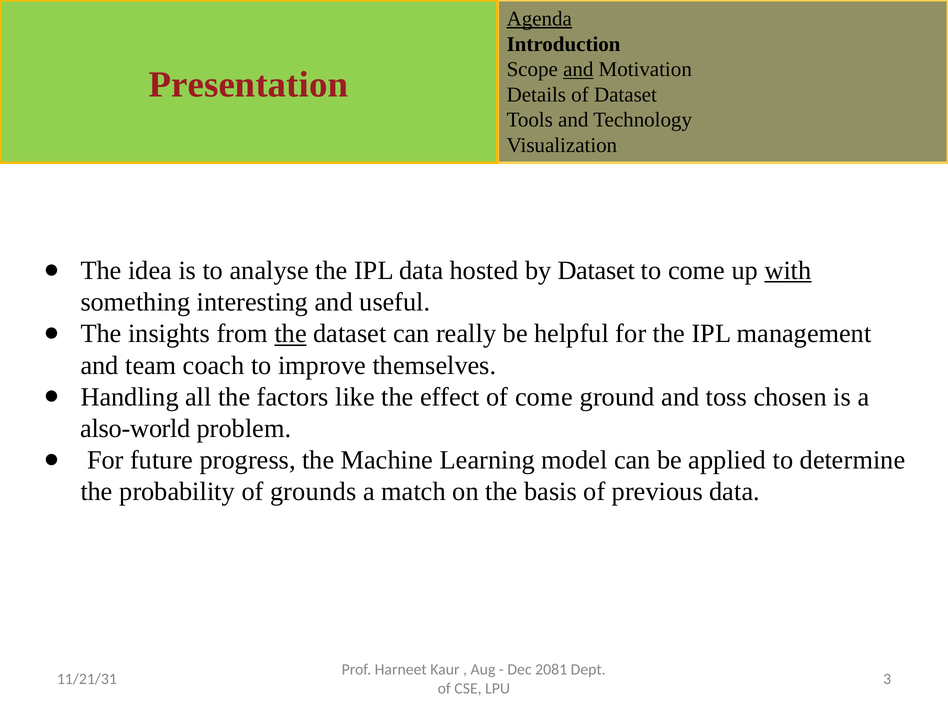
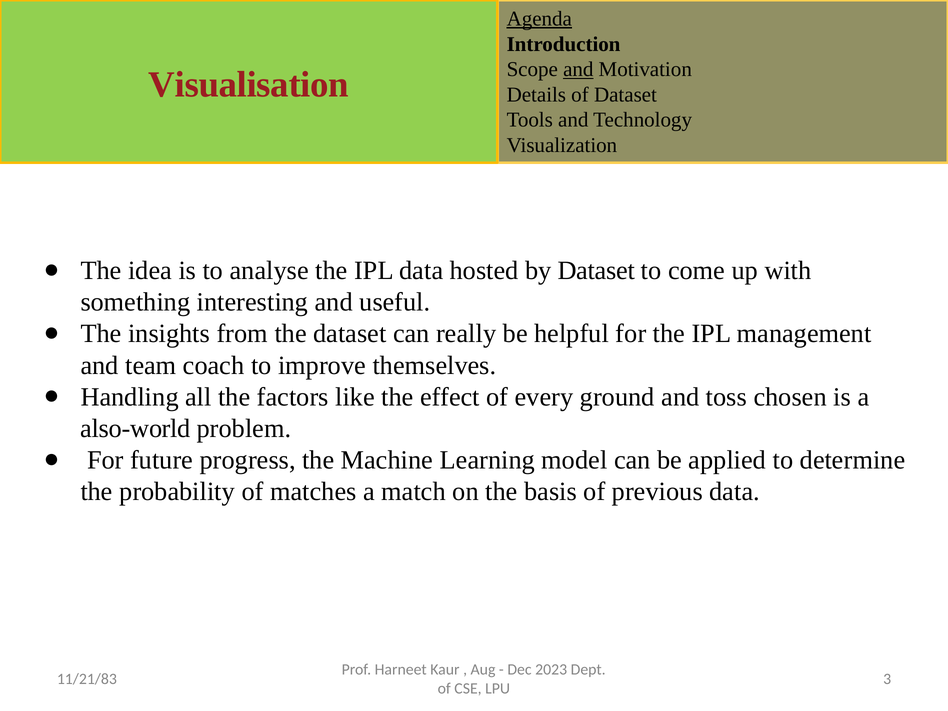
Presentation: Presentation -> Visualisation
with underline: present -> none
the at (291, 334) underline: present -> none
of come: come -> every
grounds: grounds -> matches
2081: 2081 -> 2023
11/21/31: 11/21/31 -> 11/21/83
